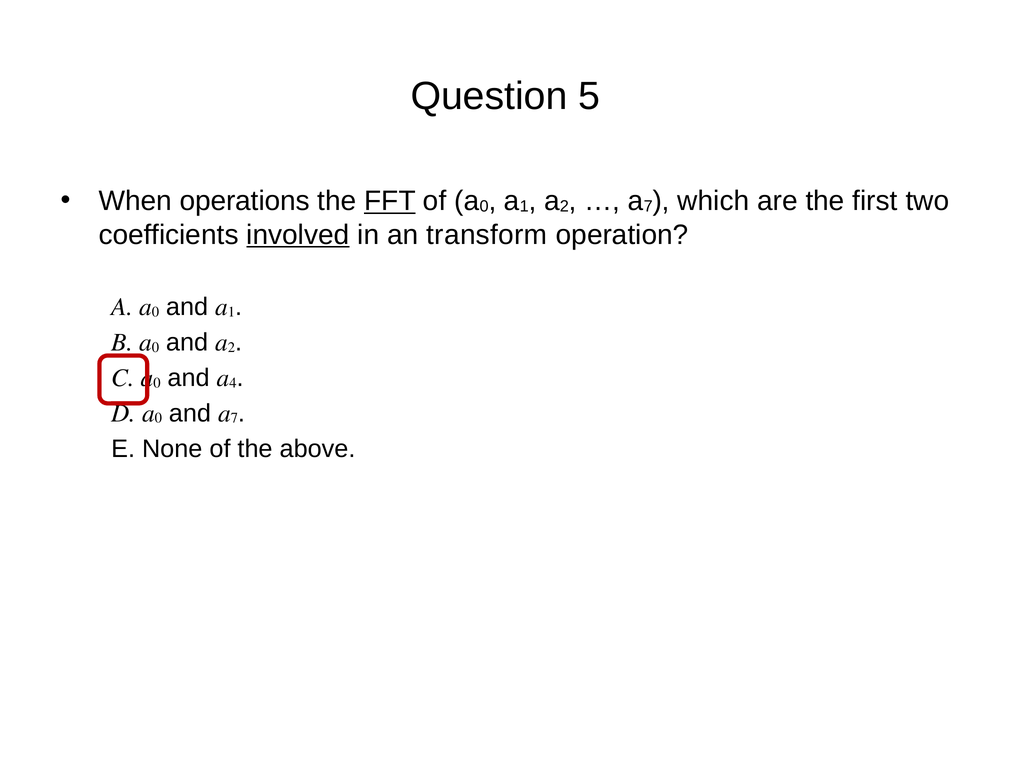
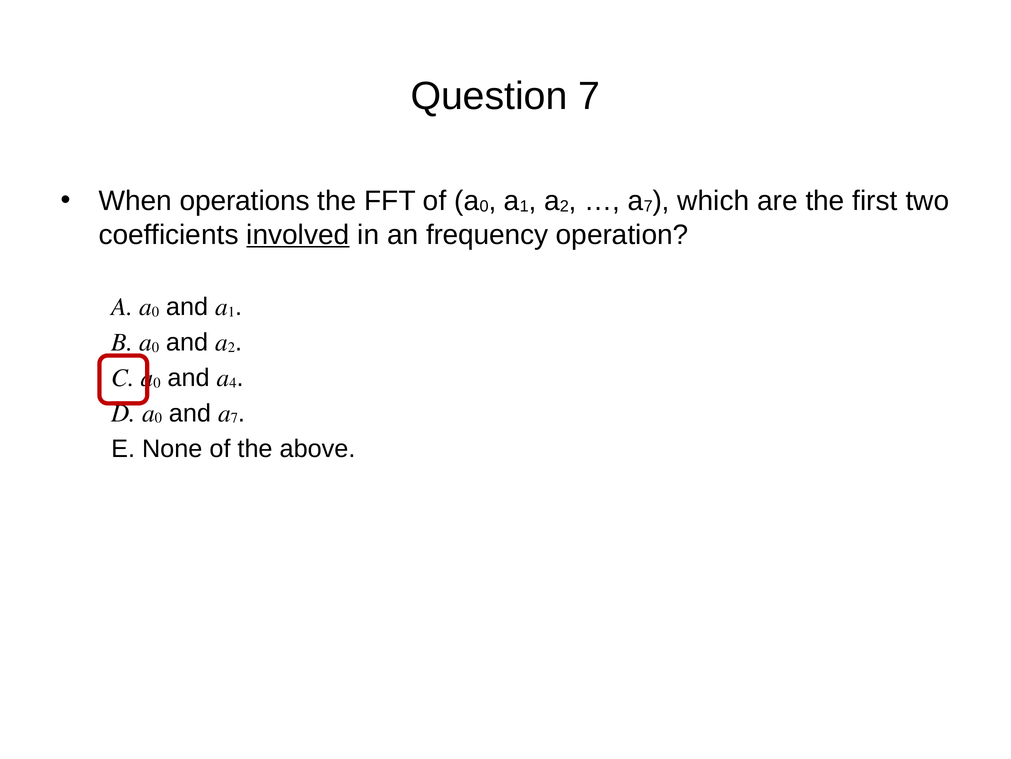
Question 5: 5 -> 7
FFT underline: present -> none
transform: transform -> frequency
